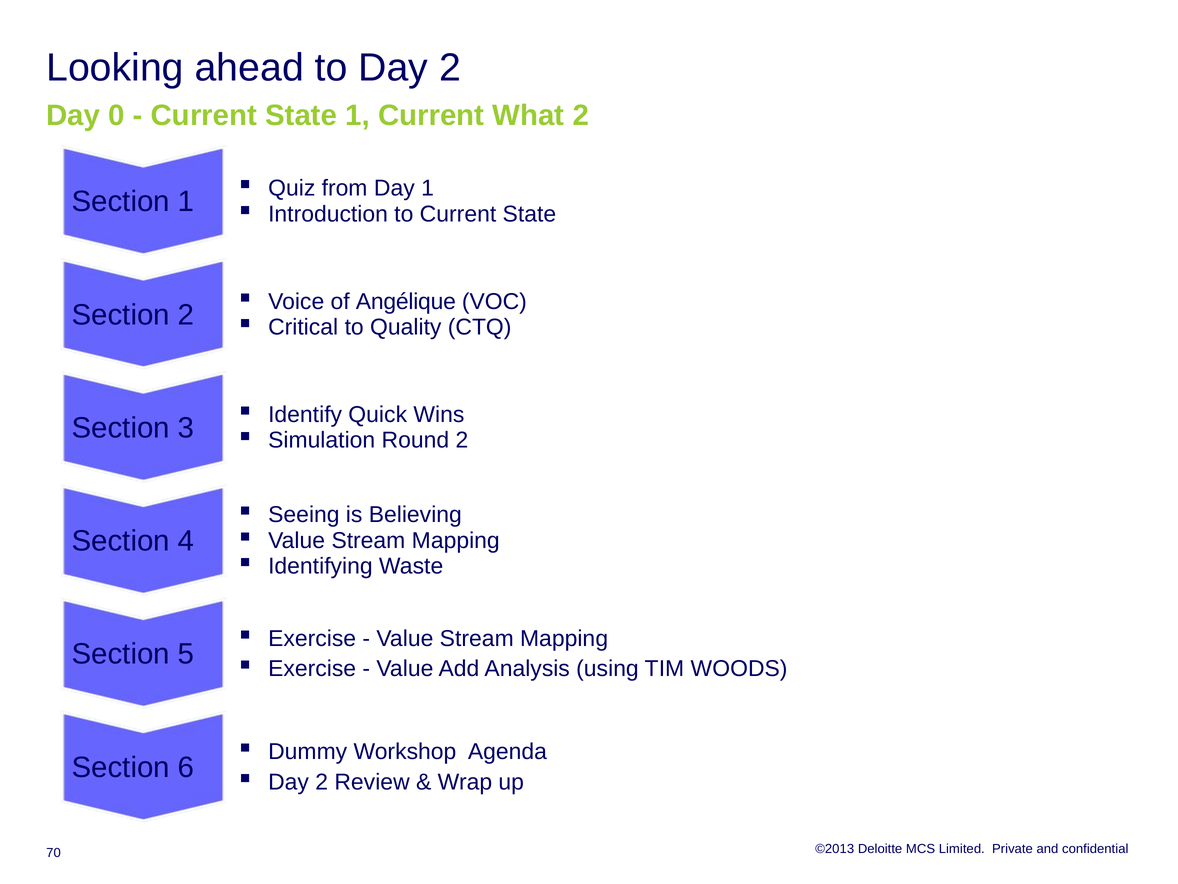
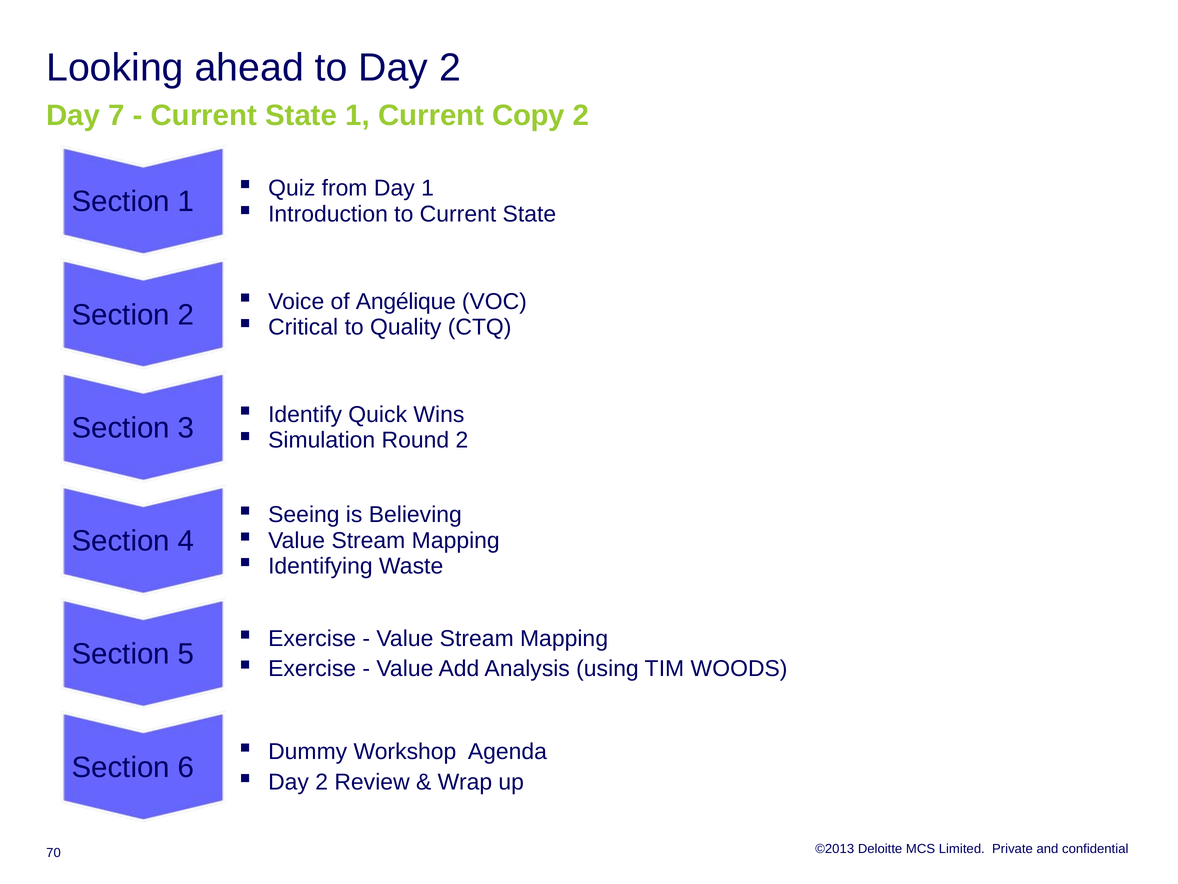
0: 0 -> 7
What: What -> Copy
